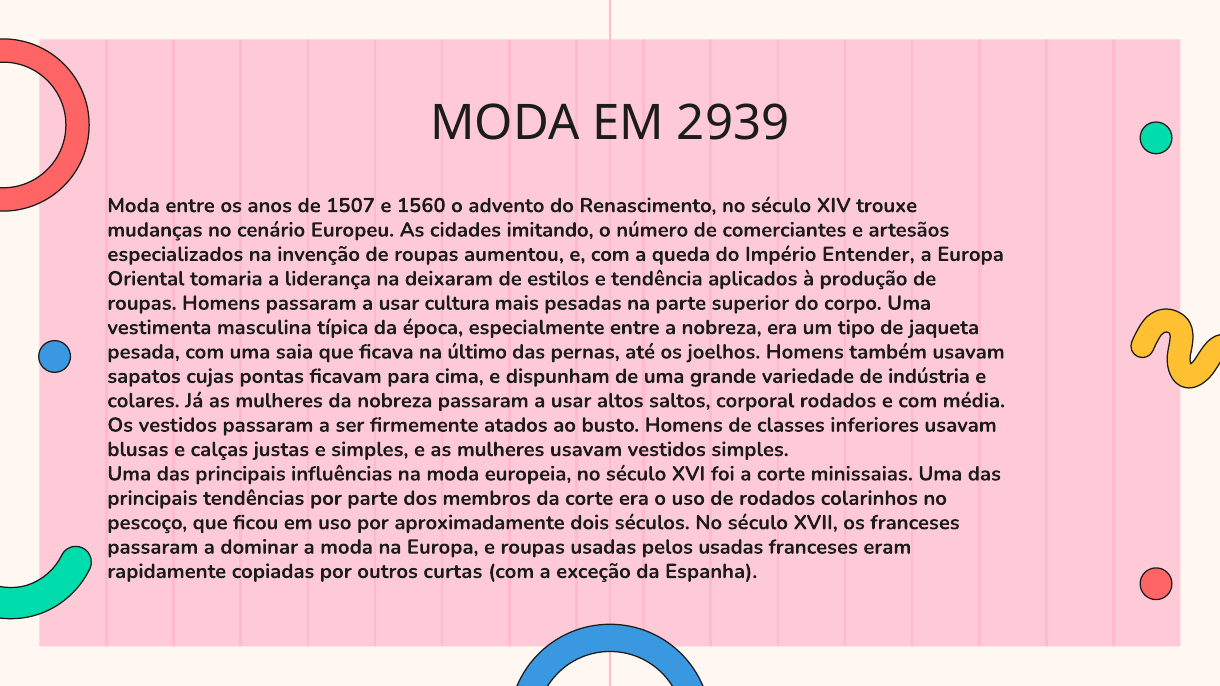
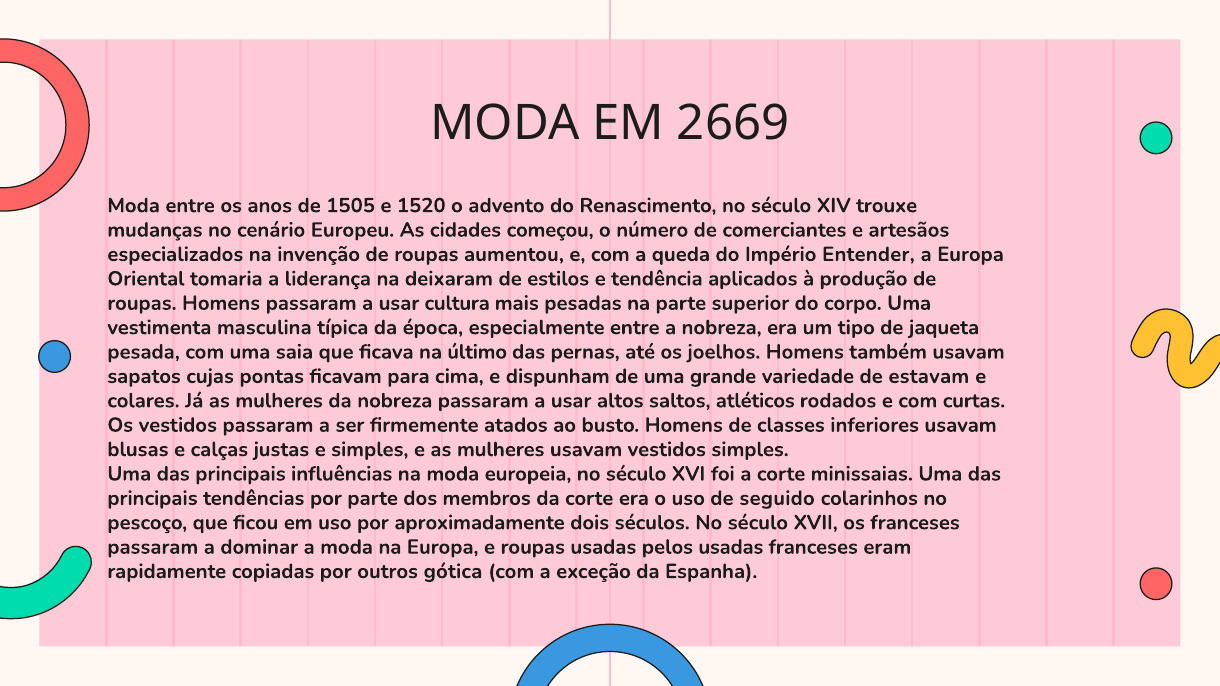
2939: 2939 -> 2669
1507: 1507 -> 1505
1560: 1560 -> 1520
imitando: imitando -> começou
indústria: indústria -> estavam
corporal: corporal -> atléticos
média: média -> curtas
de rodados: rodados -> seguido
curtas: curtas -> gótica
